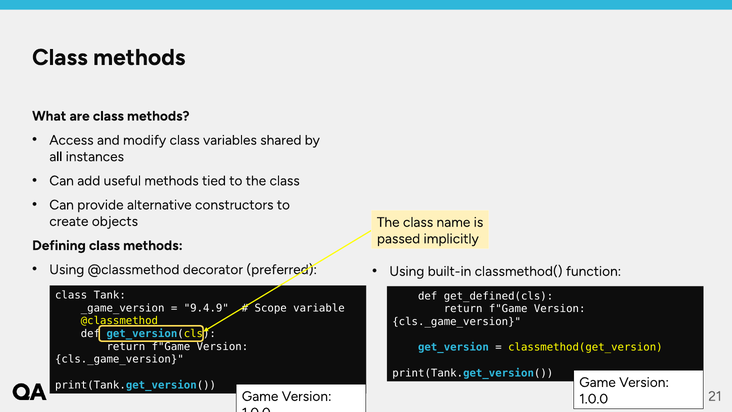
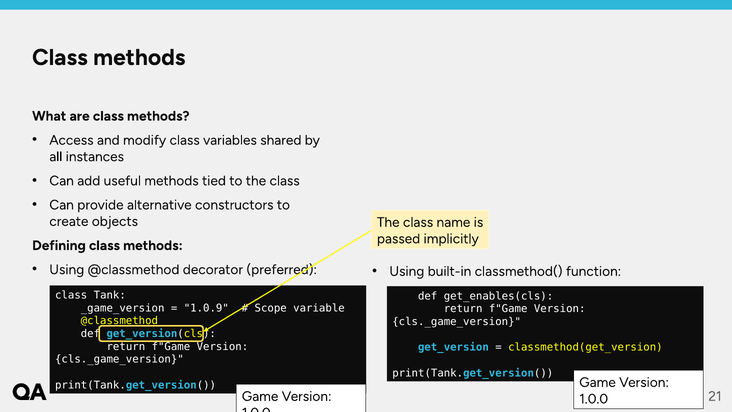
get_defined(cls: get_defined(cls -> get_enables(cls
9.4.9: 9.4.9 -> 1.0.9
